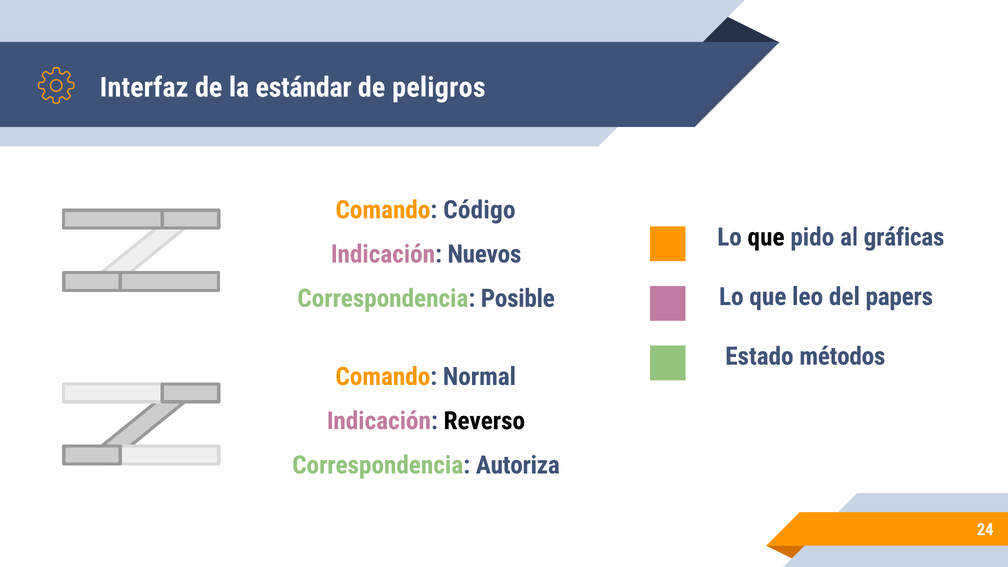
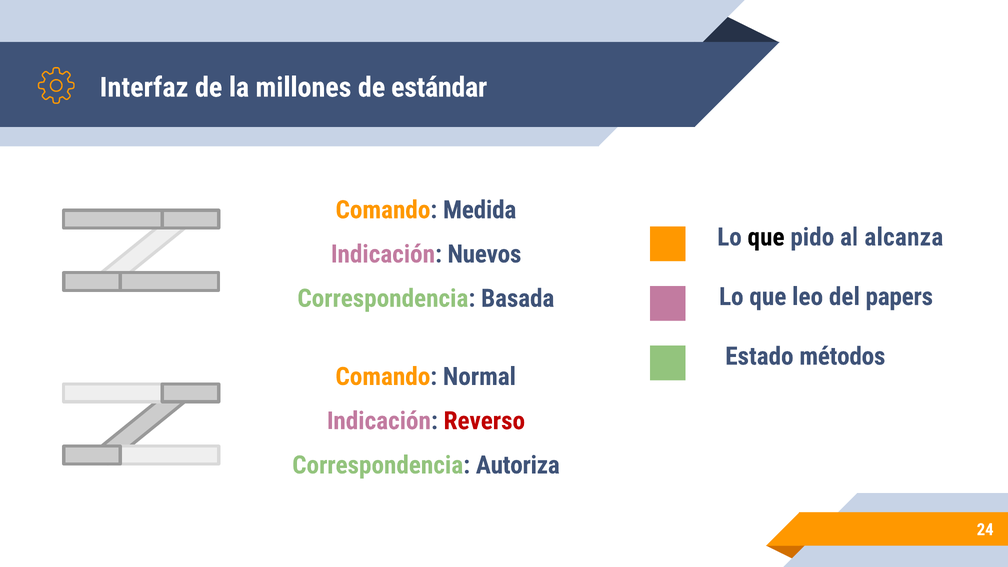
estándar: estándar -> millones
peligros: peligros -> estándar
Código: Código -> Medida
gráficas: gráficas -> alcanza
Posible: Posible -> Basada
Reverso colour: black -> red
